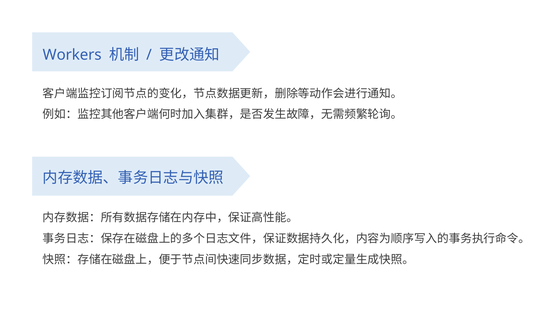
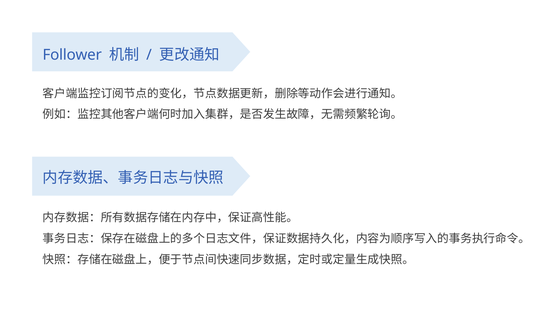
Workers: Workers -> Follower
